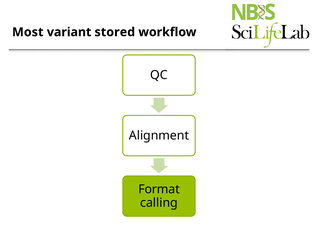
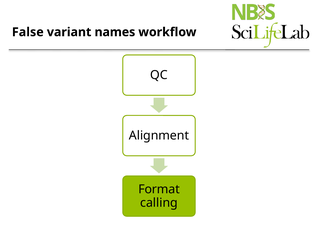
Most: Most -> False
stored: stored -> names
